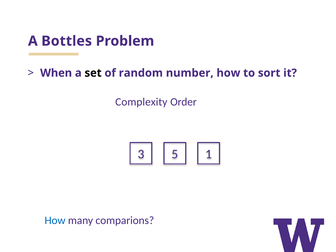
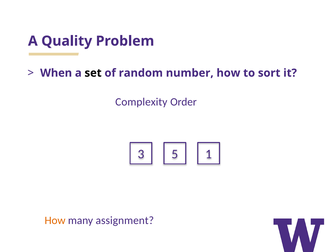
Bottles: Bottles -> Quality
How at (55, 221) colour: blue -> orange
comparions: comparions -> assignment
